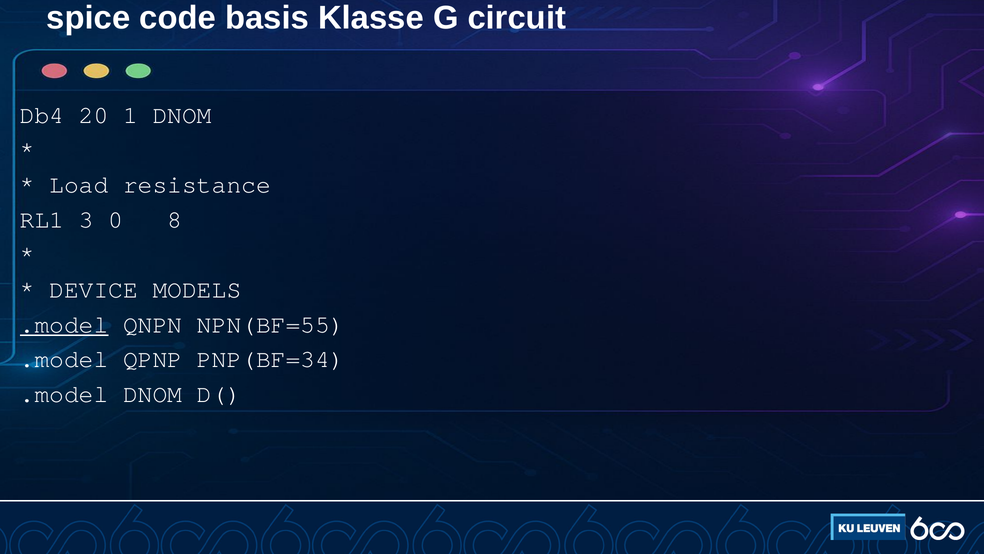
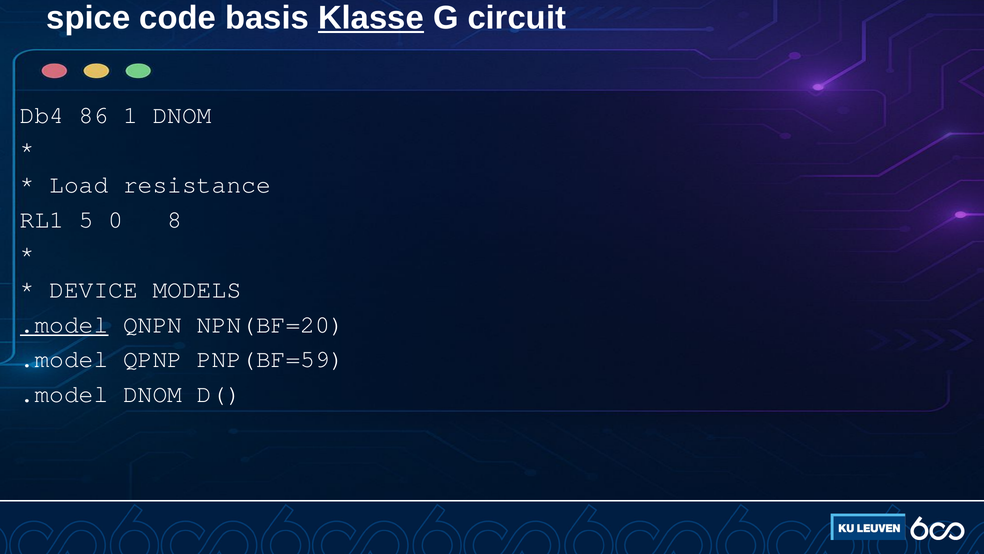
Klasse underline: none -> present
20: 20 -> 86
3: 3 -> 5
NPN(BF=55: NPN(BF=55 -> NPN(BF=20
PNP(BF=34: PNP(BF=34 -> PNP(BF=59
